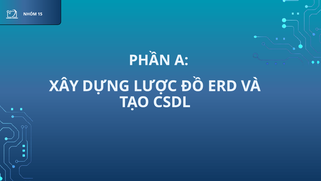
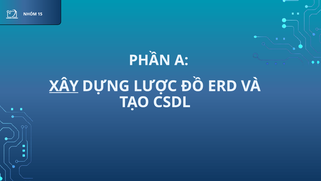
XÂY underline: none -> present
